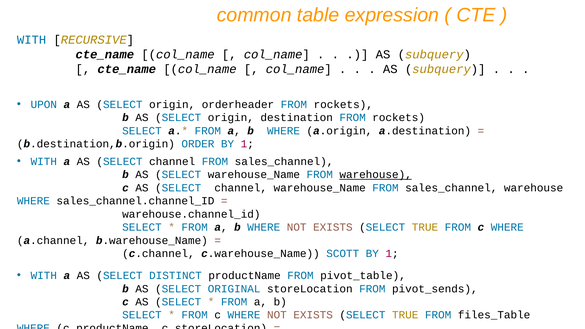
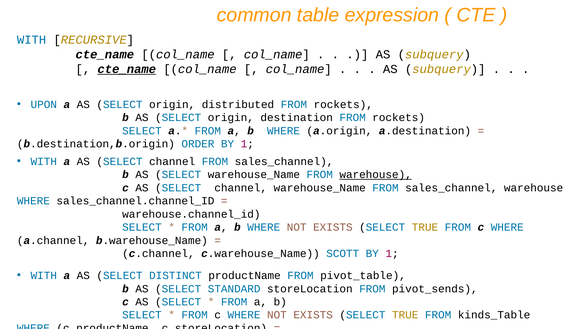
cte_name at (127, 69) underline: none -> present
orderheader: orderheader -> distributed
ORIGINAL: ORIGINAL -> STANDARD
files_Table: files_Table -> kinds_Table
